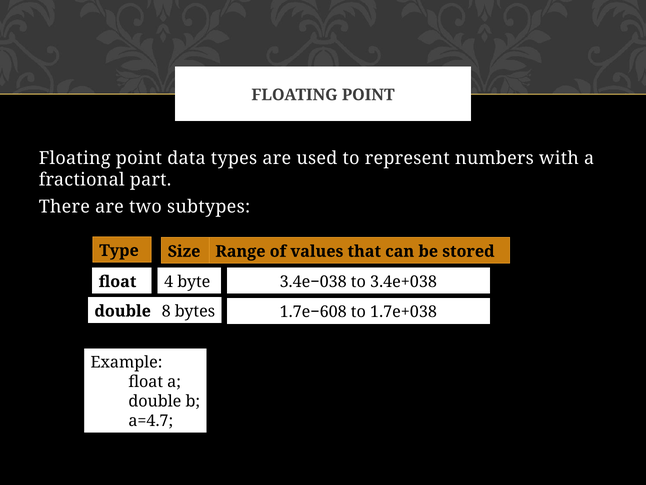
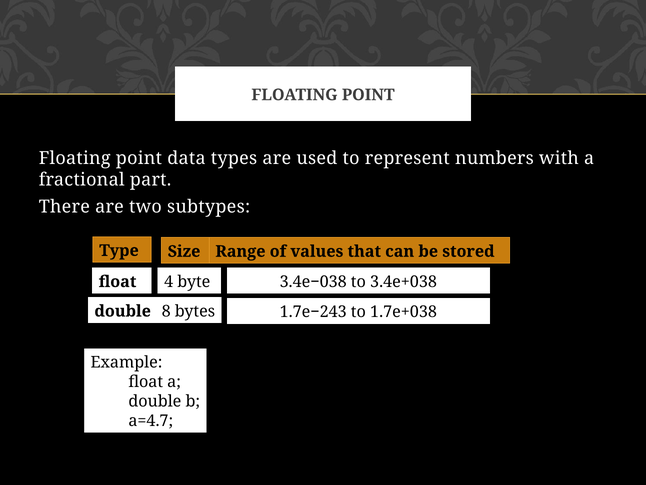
1.7e−608: 1.7e−608 -> 1.7e−243
